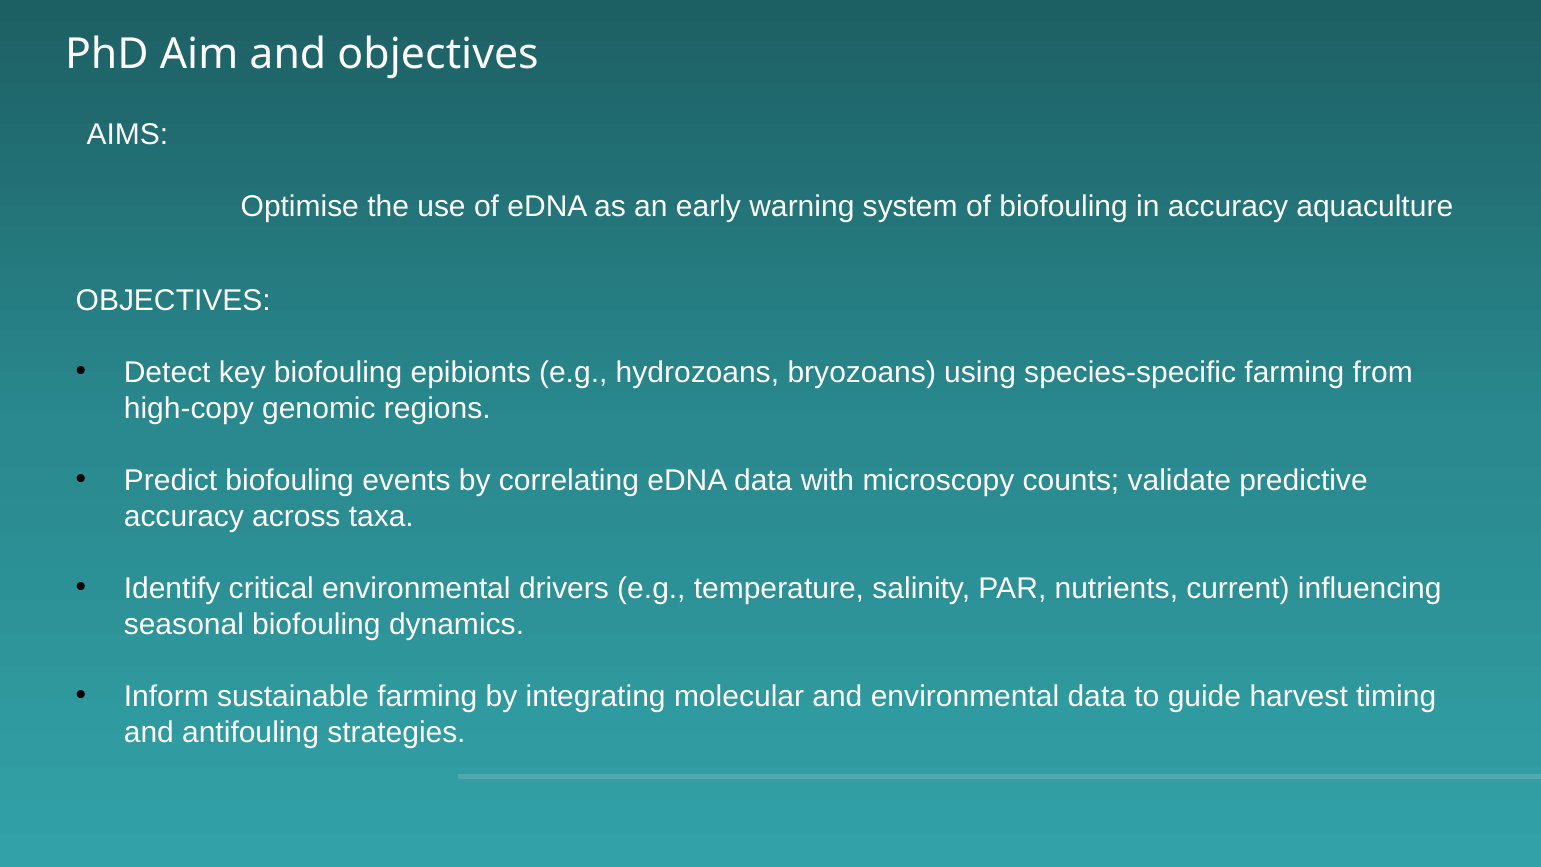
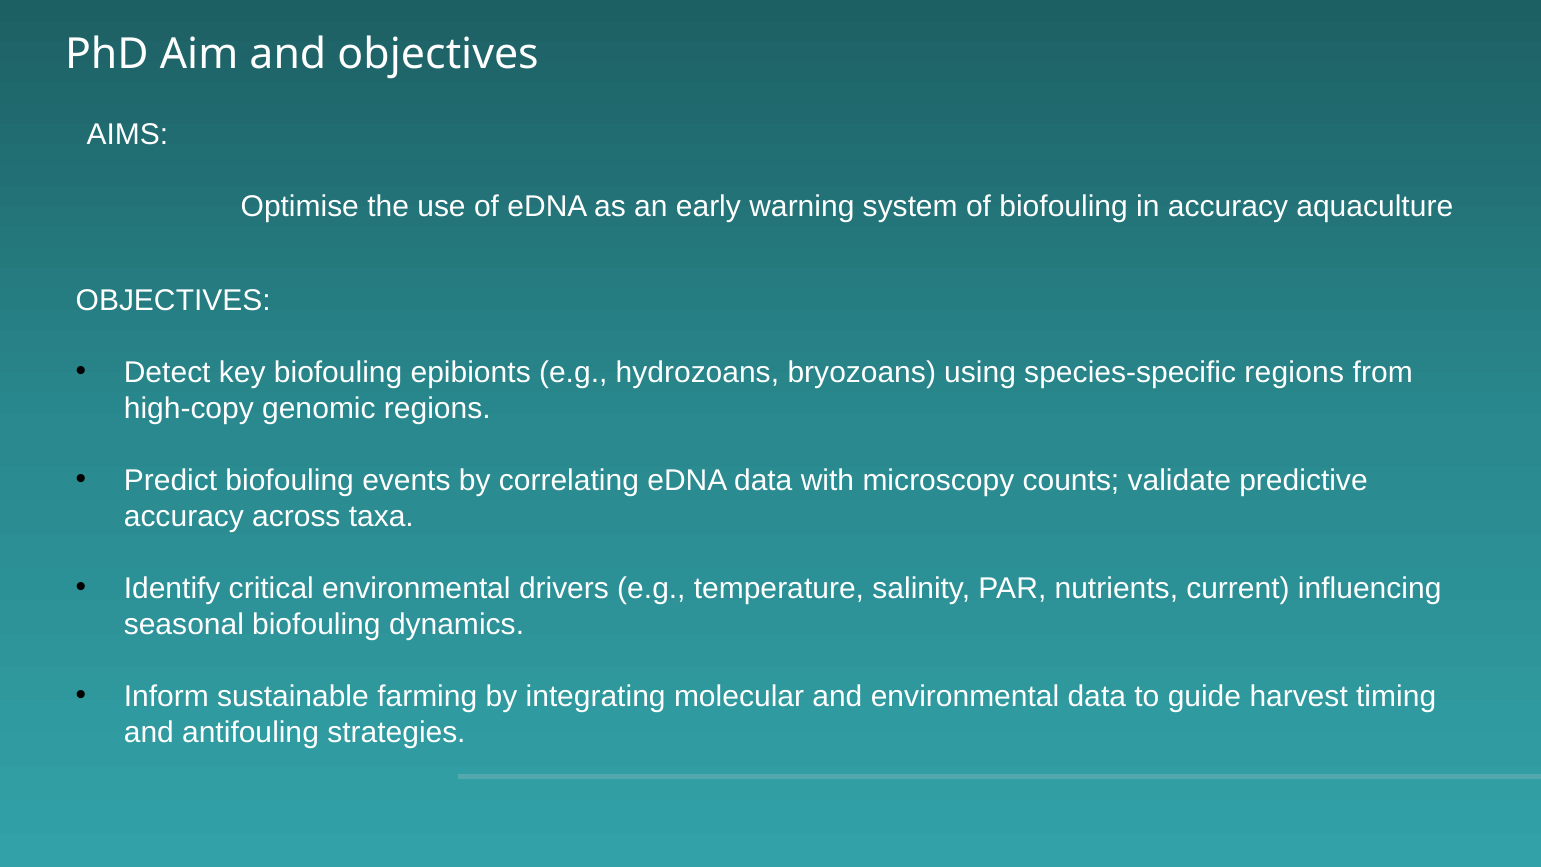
species-specific farming: farming -> regions
